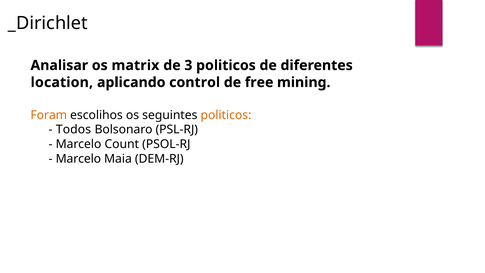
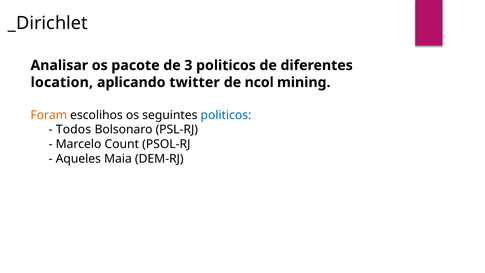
matrix: matrix -> pacote
control: control -> twitter
free: free -> ncol
politicos at (226, 115) colour: orange -> blue
Marcelo at (78, 159): Marcelo -> Aqueles
